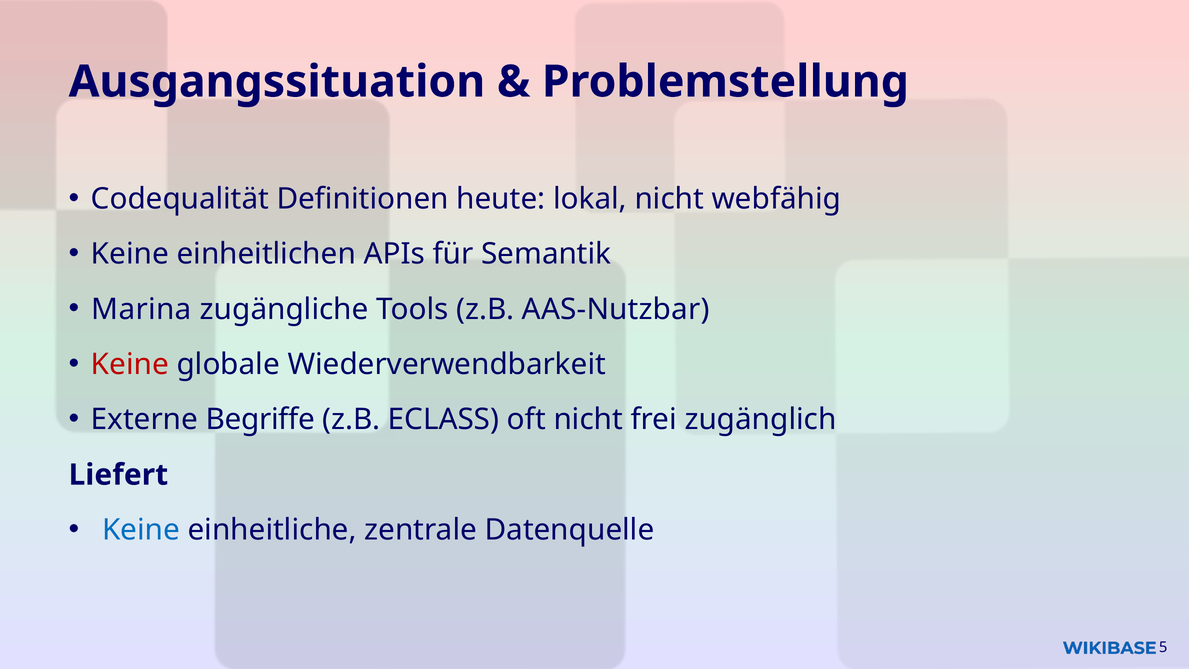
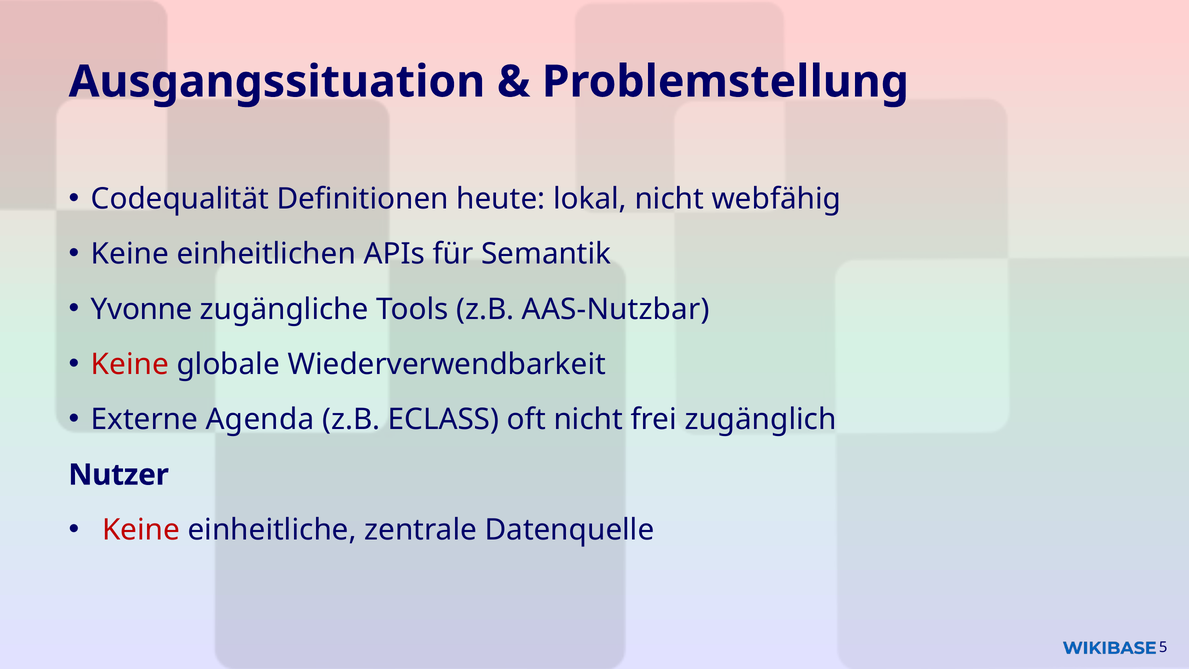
Marina: Marina -> Yvonne
Begriffe: Begriffe -> Agenda
Liefert: Liefert -> Nutzer
Keine at (141, 530) colour: blue -> red
